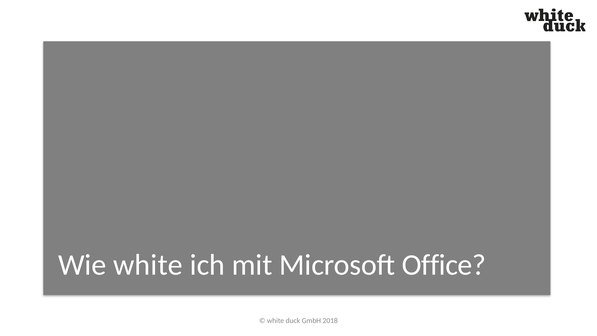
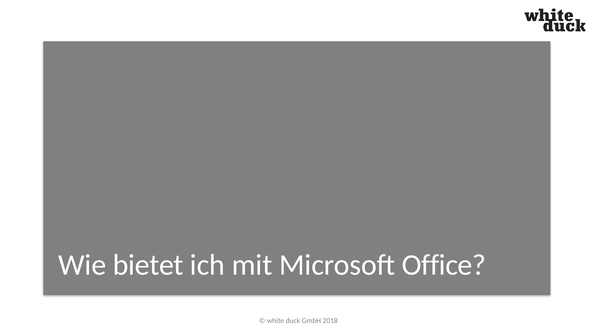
Wie white: white -> bietet
